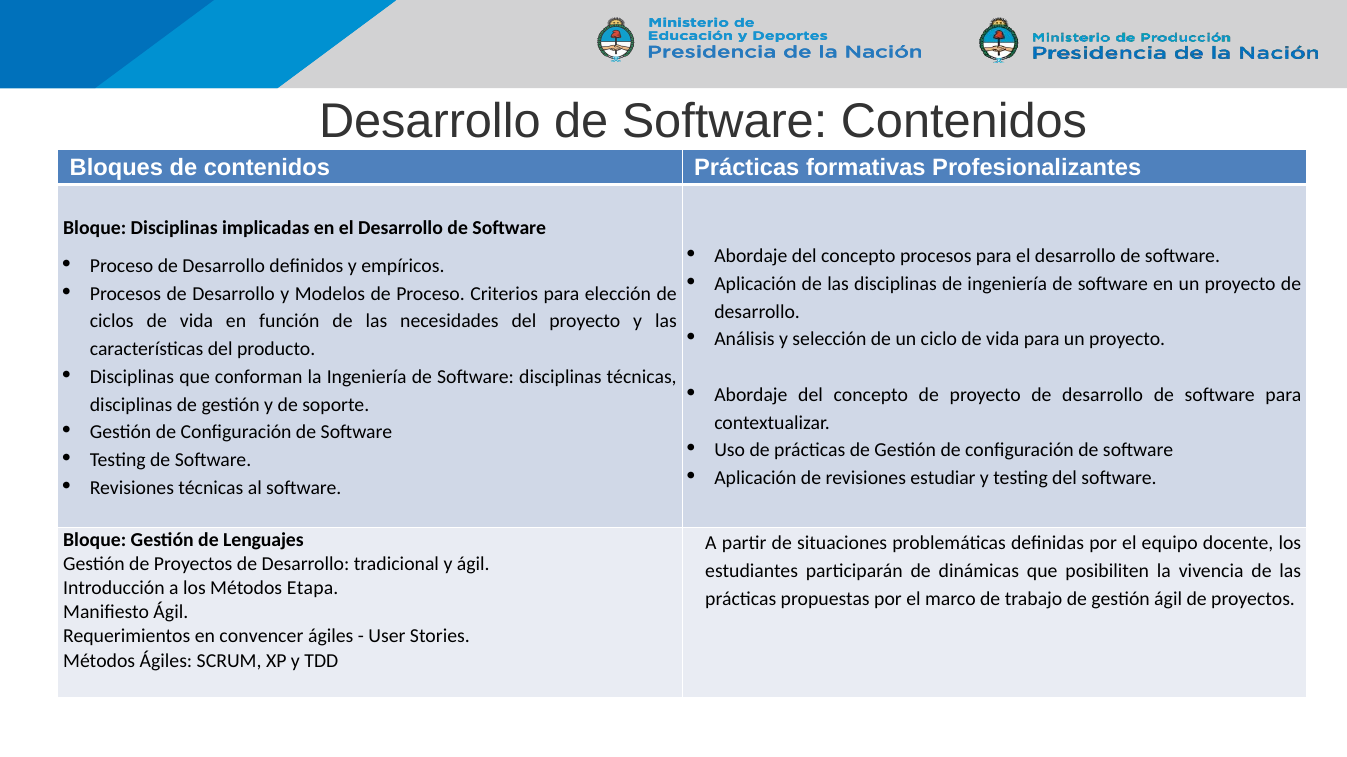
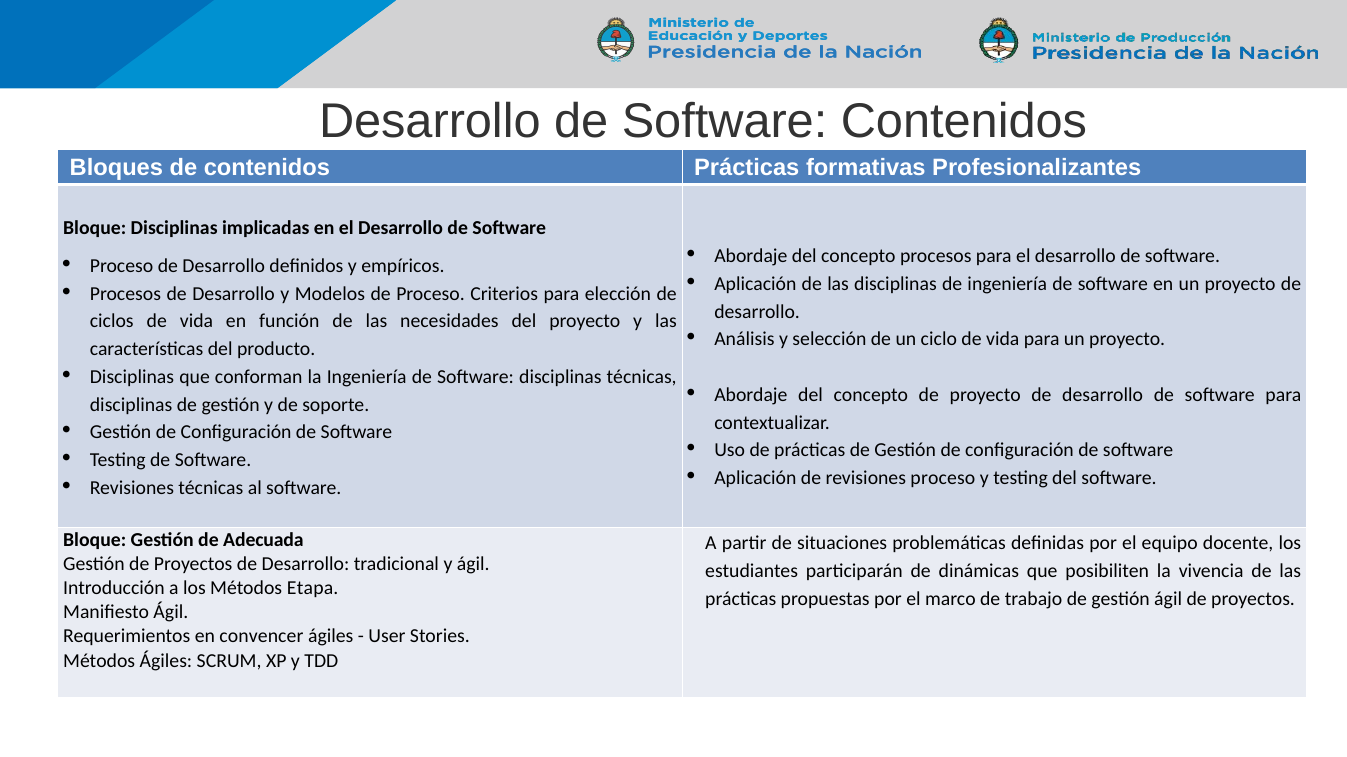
revisiones estudiar: estudiar -> proceso
Lenguajes: Lenguajes -> Adecuada
